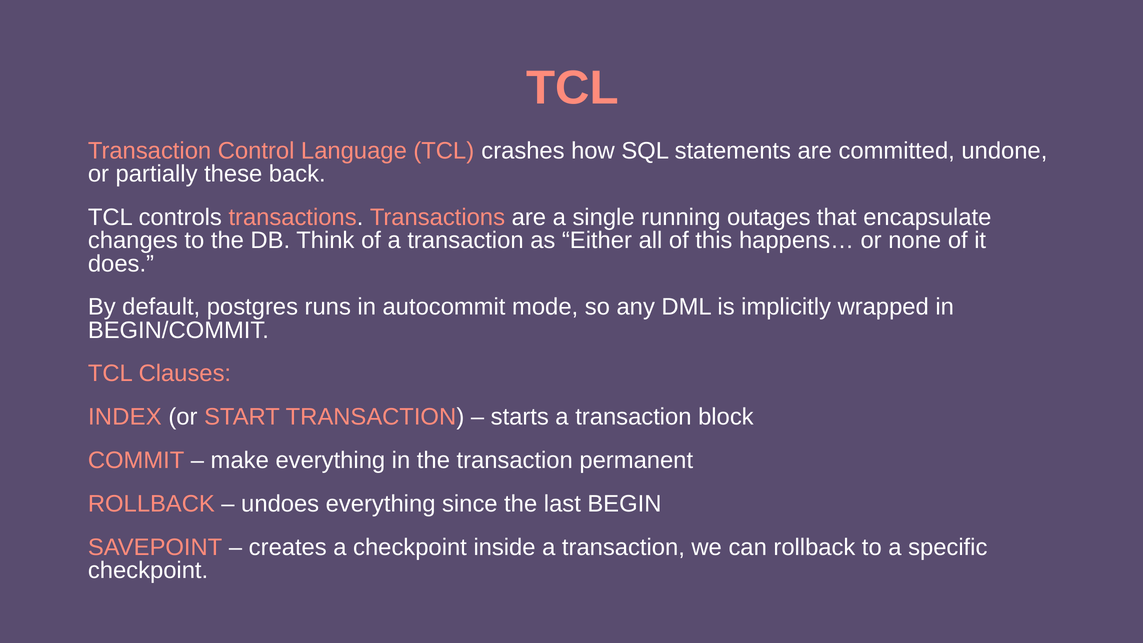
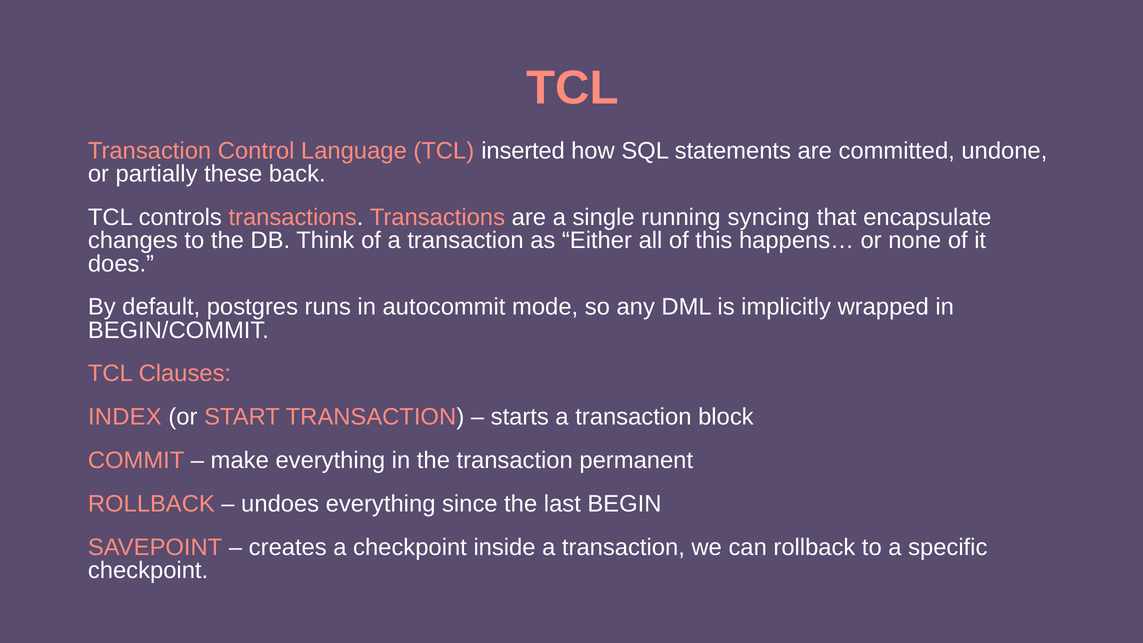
crashes: crashes -> inserted
outages: outages -> syncing
